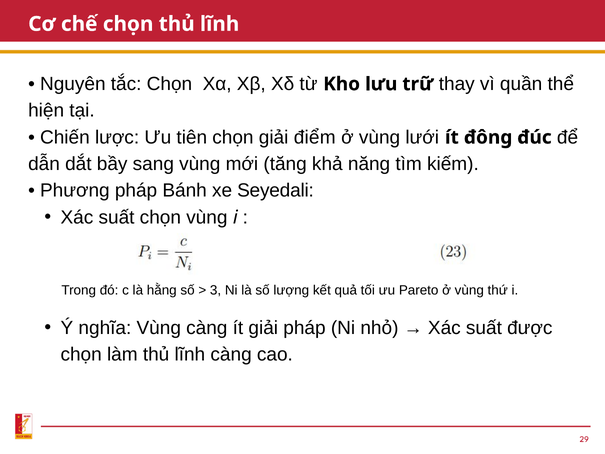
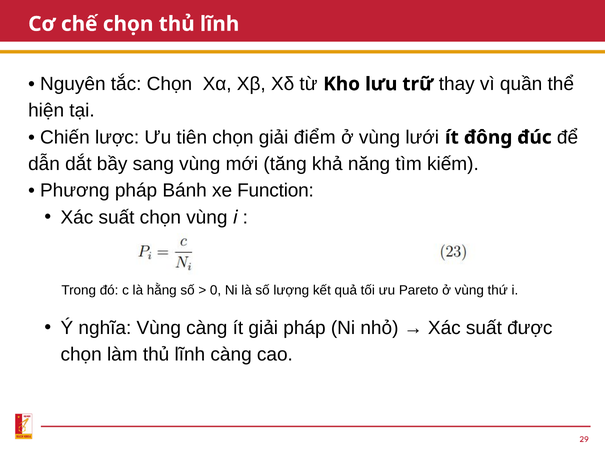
Seyedali: Seyedali -> Function
3: 3 -> 0
